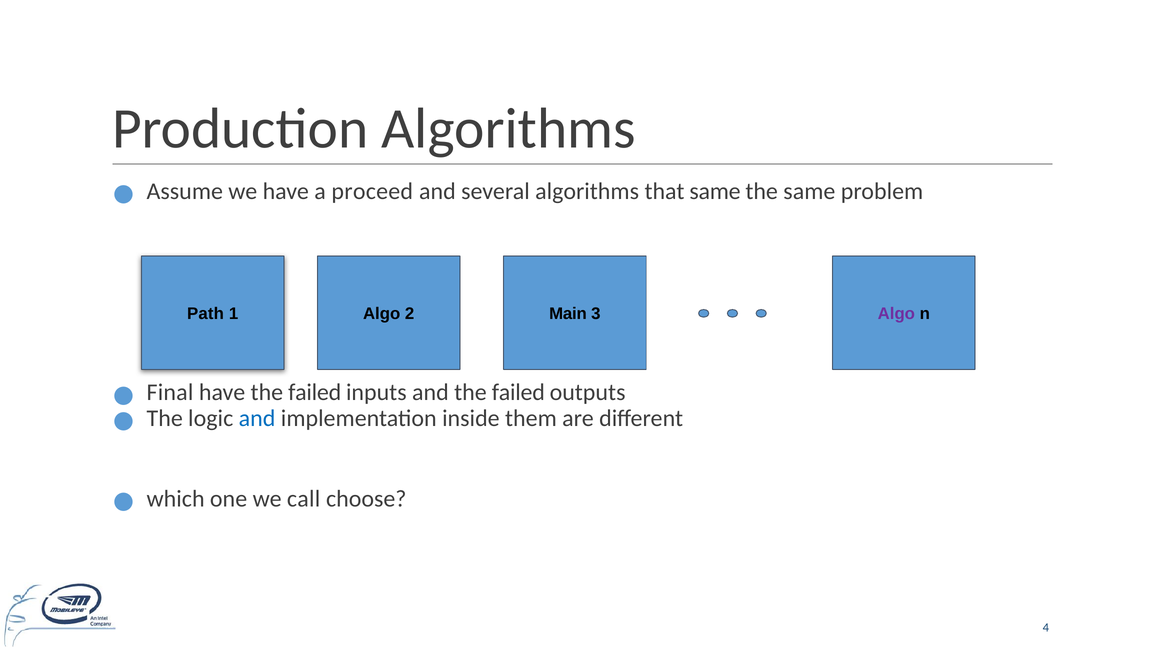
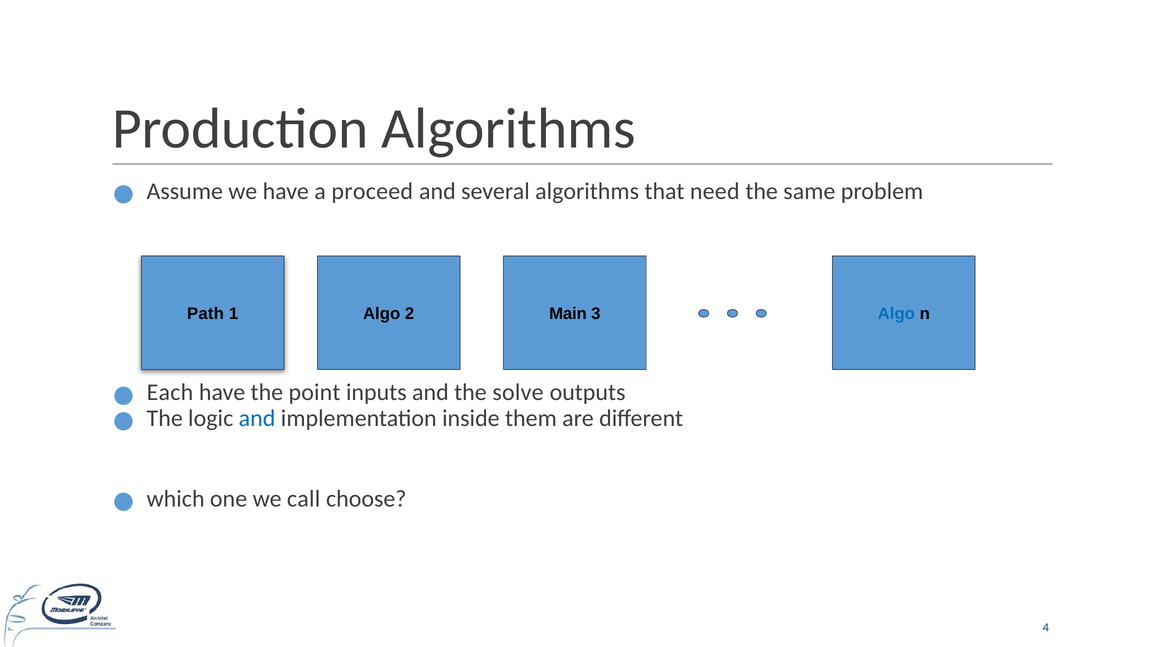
that same: same -> need
Algo at (896, 314) colour: purple -> blue
Final: Final -> Each
have the failed: failed -> point
and the failed: failed -> solve
